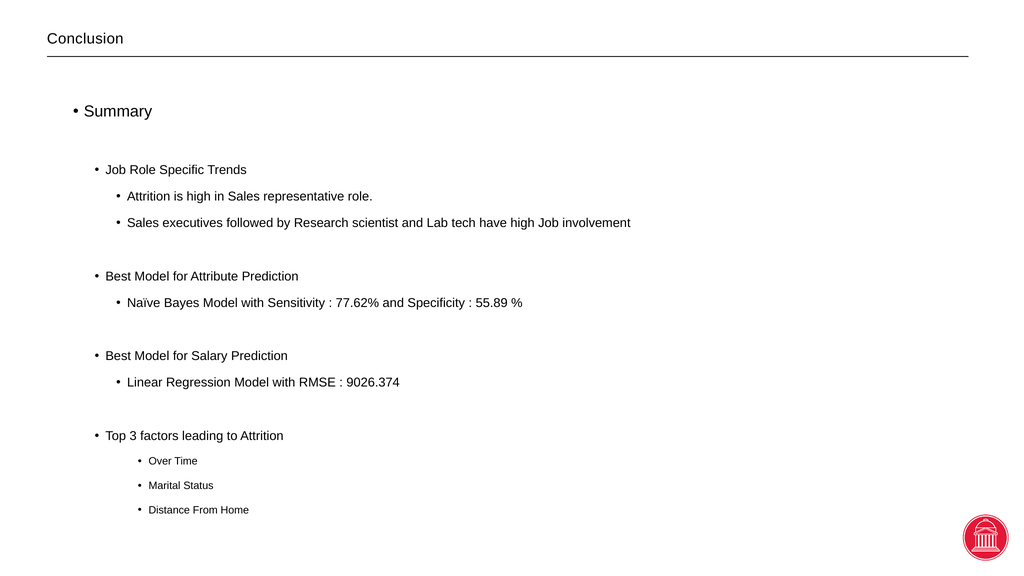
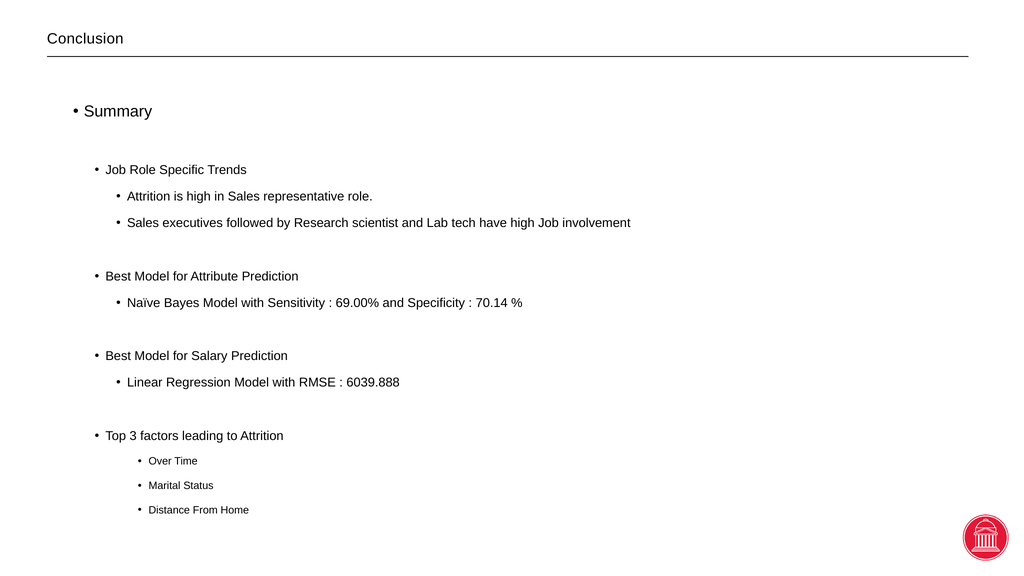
77.62%: 77.62% -> 69.00%
55.89: 55.89 -> 70.14
9026.374: 9026.374 -> 6039.888
